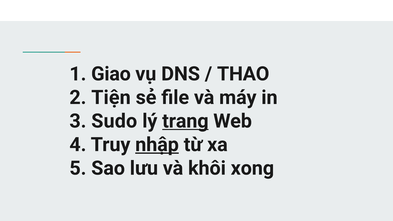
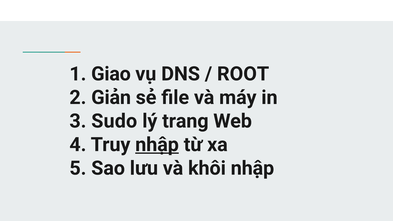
THAO: THAO -> ROOT
Tiện: Tiện -> Giản
trang underline: present -> none
khôi xong: xong -> nhập
